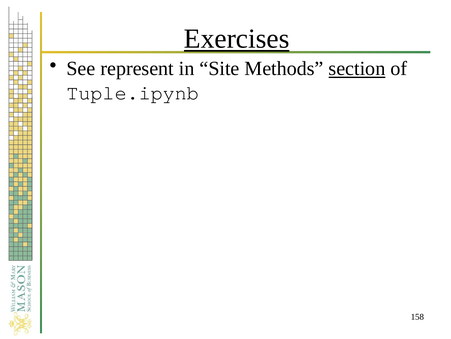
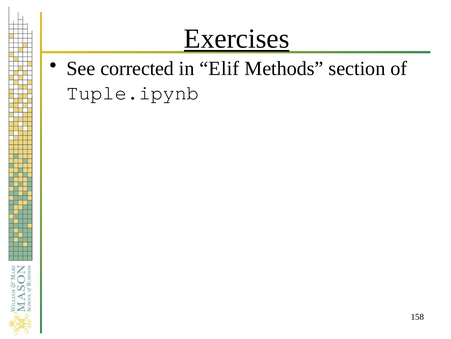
represent: represent -> corrected
Site: Site -> Elif
section underline: present -> none
